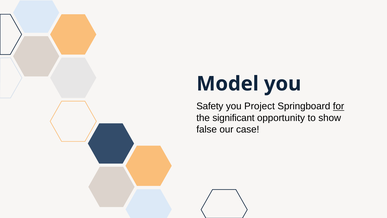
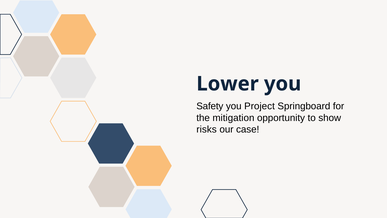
Model: Model -> Lower
for underline: present -> none
significant: significant -> mitigation
false: false -> risks
